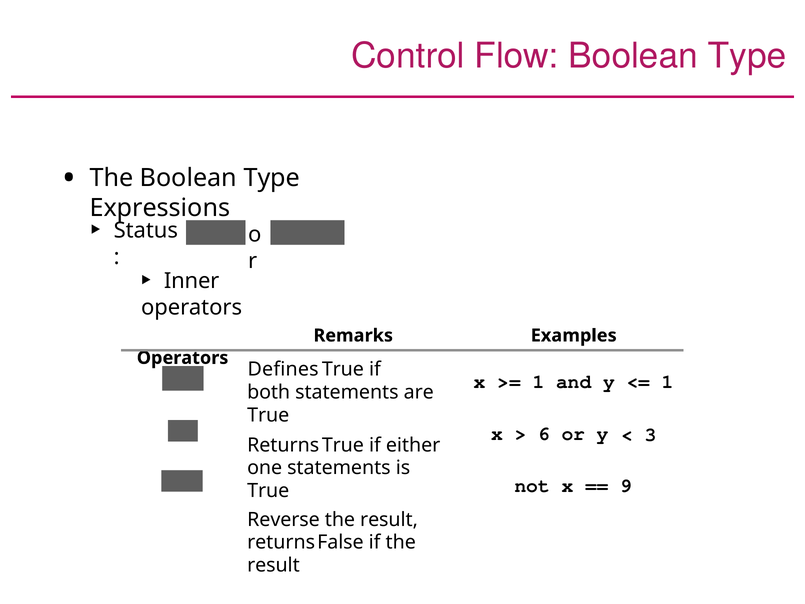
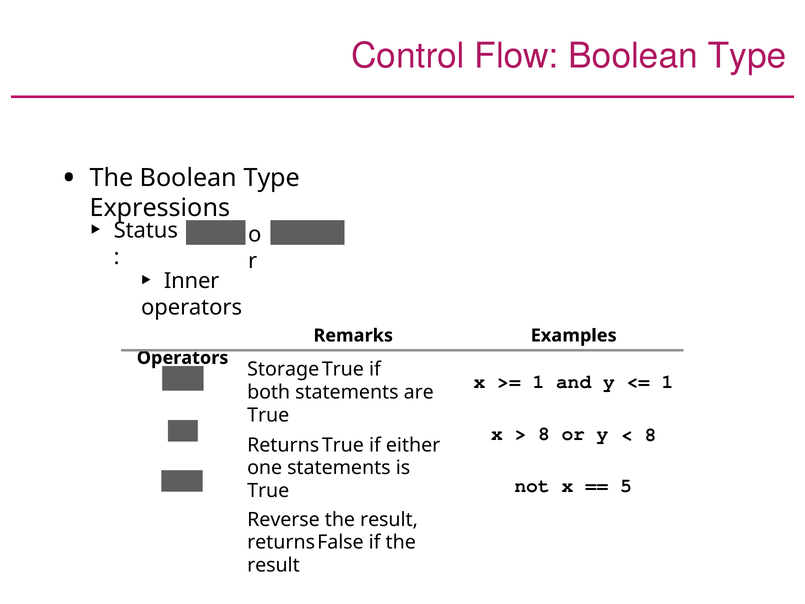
Defines: Defines -> Storage
6 at (544, 434): 6 -> 8
3 at (651, 435): 3 -> 8
9: 9 -> 5
